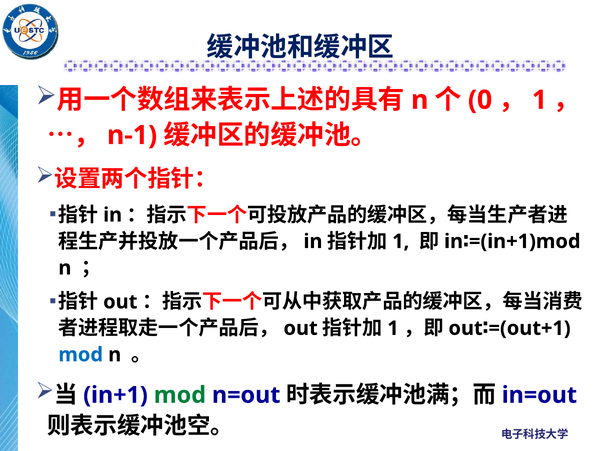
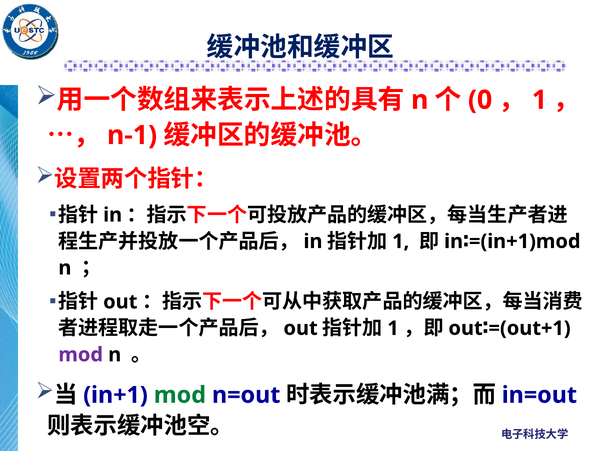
mod at (81, 355) colour: blue -> purple
